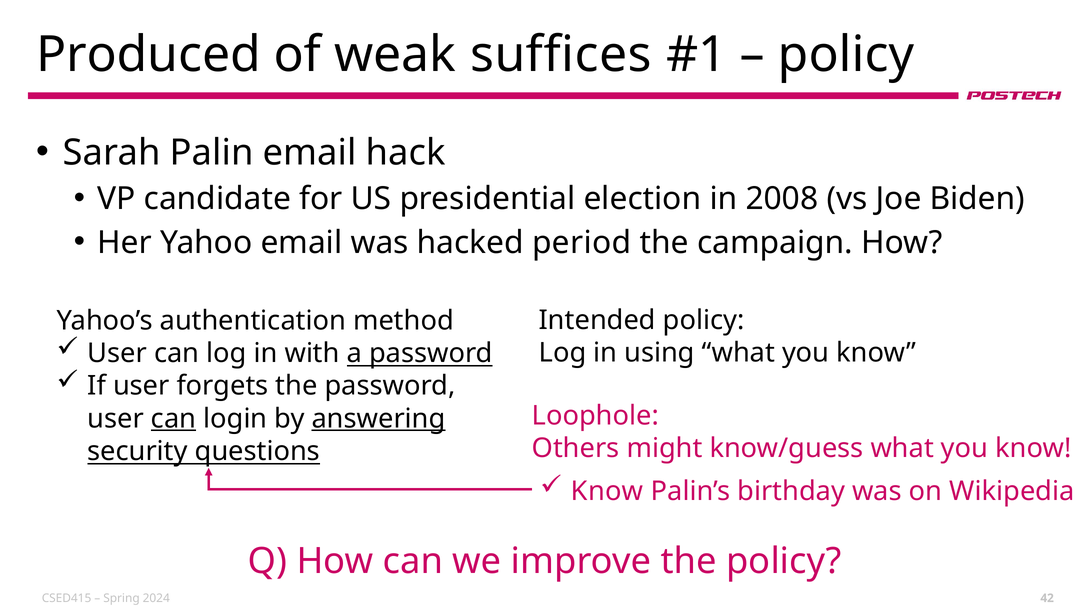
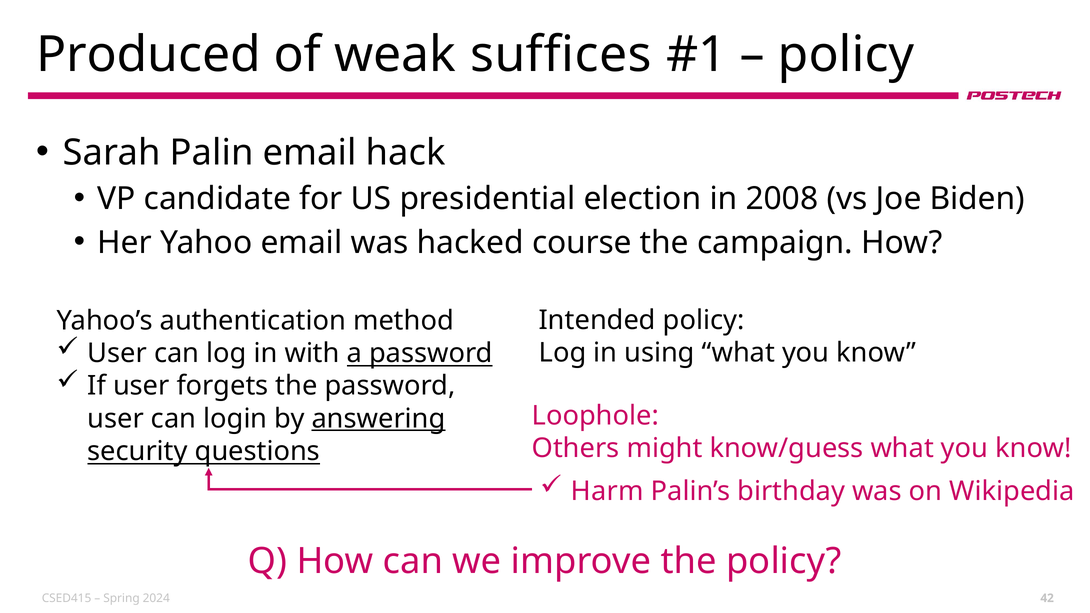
period: period -> course
can at (174, 419) underline: present -> none
Know at (607, 491): Know -> Harm
